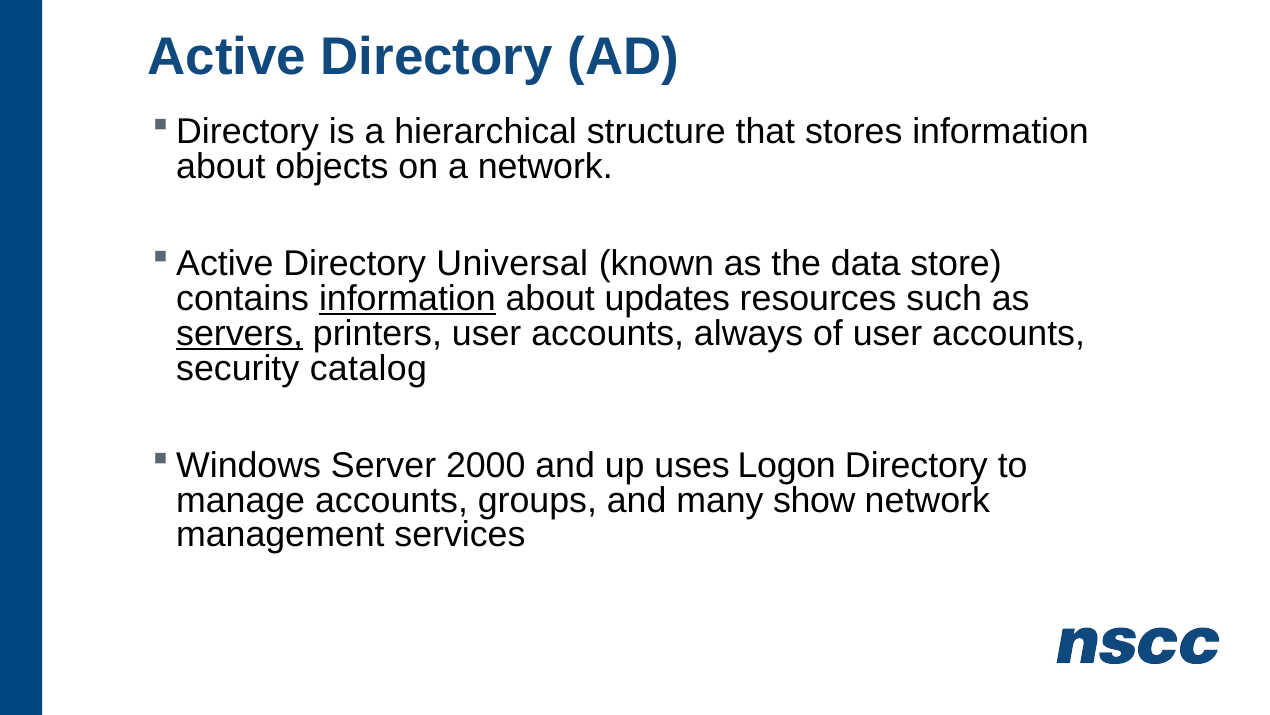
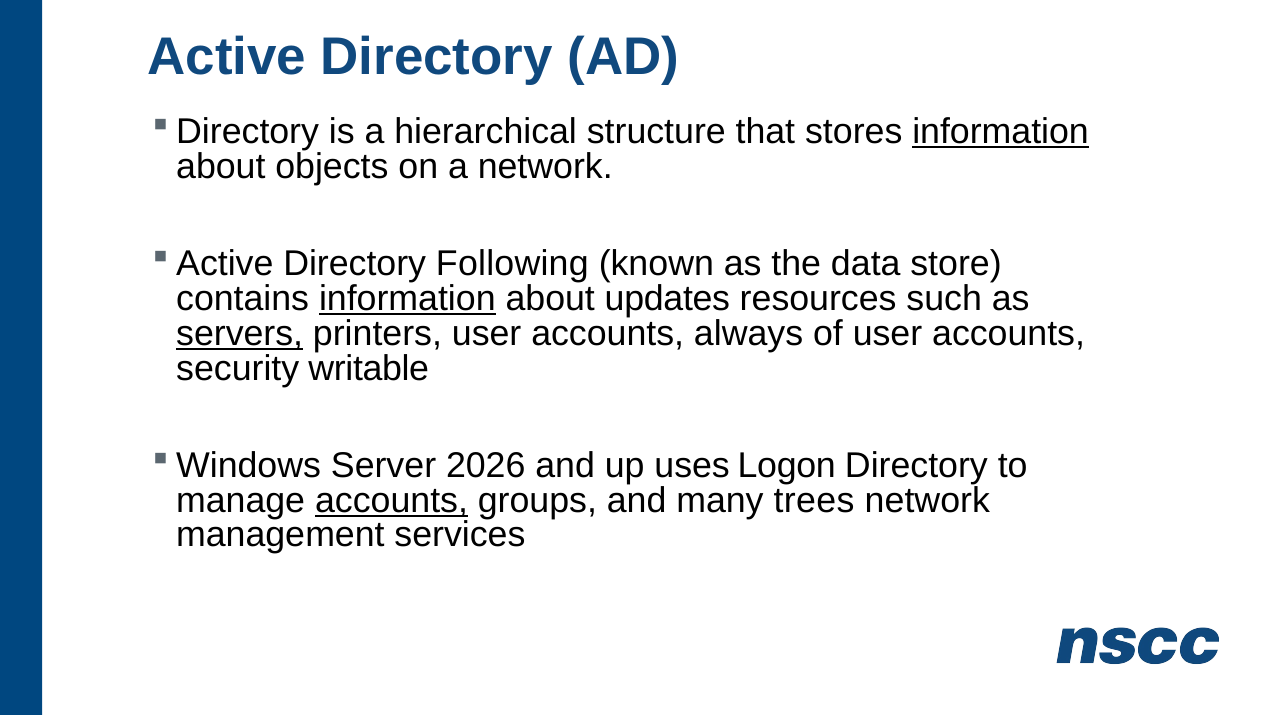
information at (1001, 132) underline: none -> present
Universal: Universal -> Following
catalog: catalog -> writable
2000: 2000 -> 2026
accounts at (392, 500) underline: none -> present
show: show -> trees
